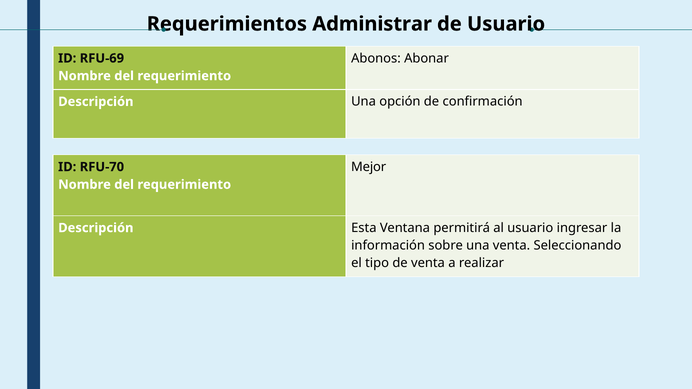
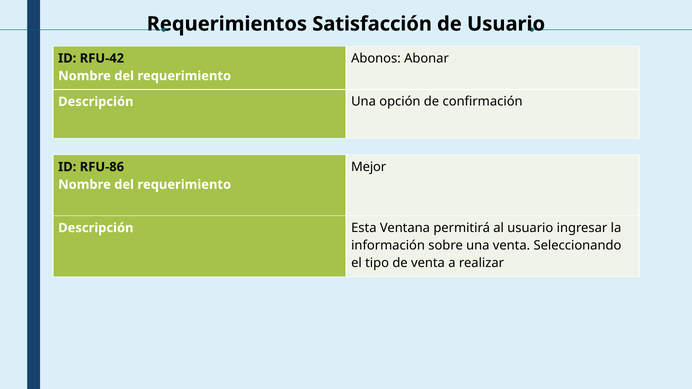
Administrar: Administrar -> Satisfacción
RFU-69: RFU-69 -> RFU-42
RFU-70: RFU-70 -> RFU-86
